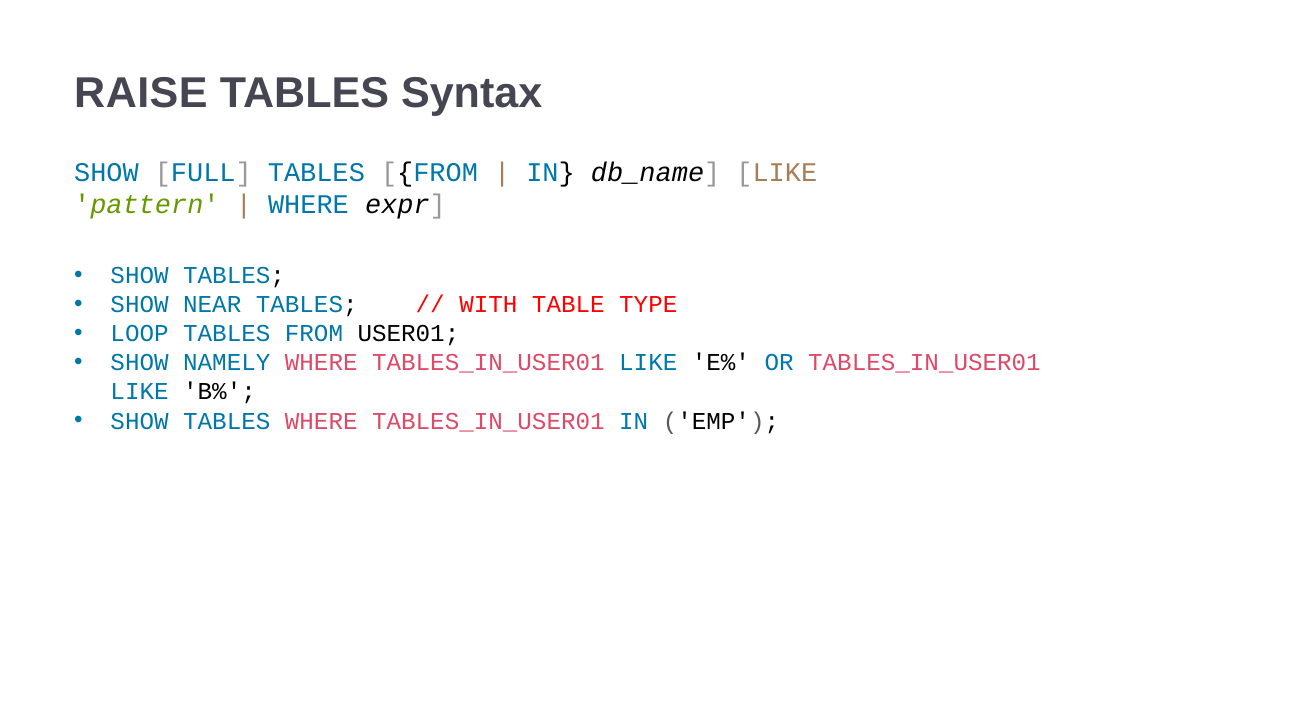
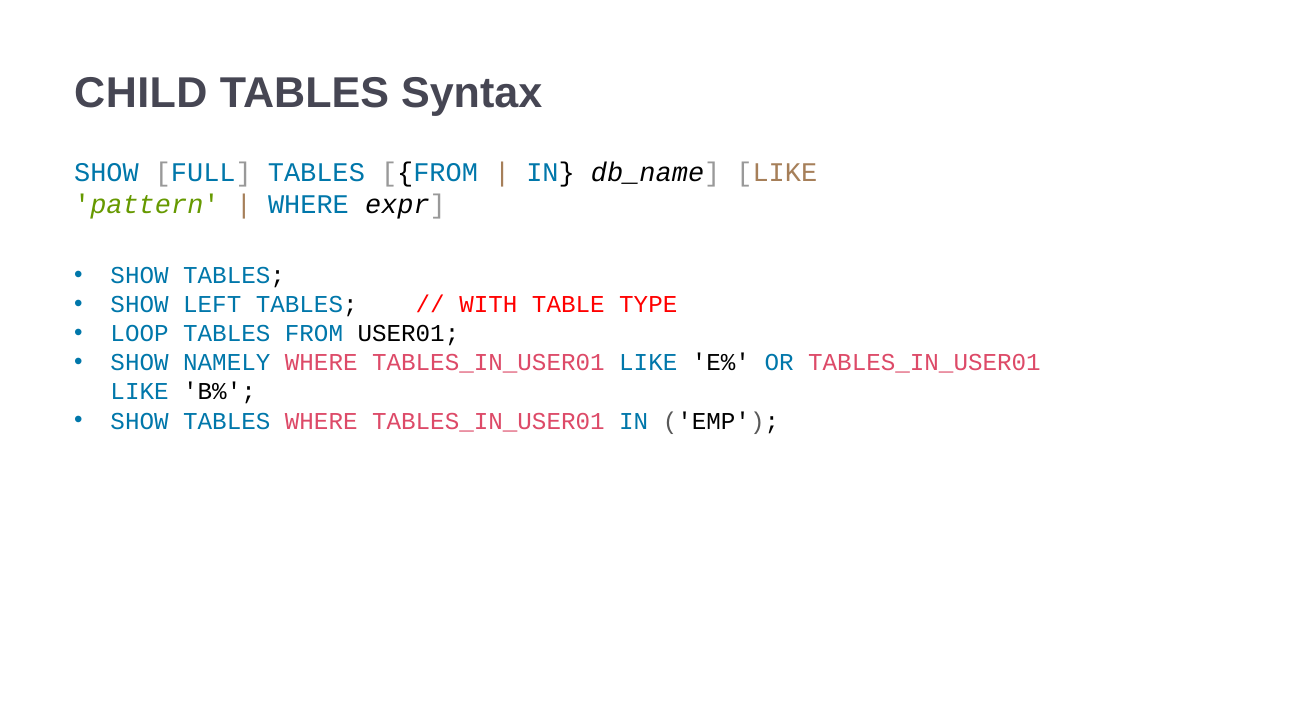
RAISE: RAISE -> CHILD
NEAR: NEAR -> LEFT
